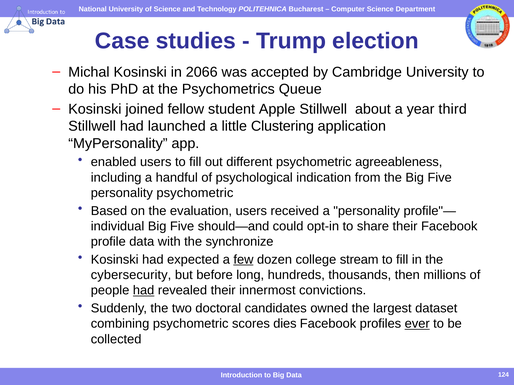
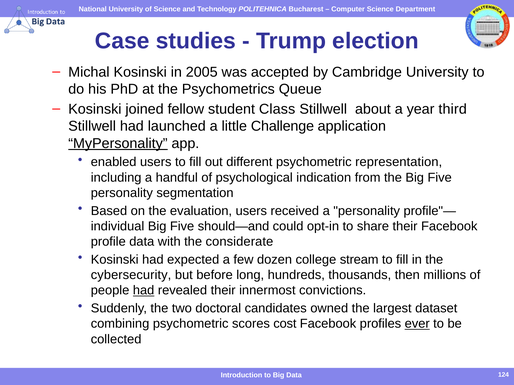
2066: 2066 -> 2005
Apple: Apple -> Class
Clustering: Clustering -> Challenge
MyPersonality underline: none -> present
agreeableness: agreeableness -> representation
personality psychometric: psychometric -> segmentation
synchronize: synchronize -> considerate
few underline: present -> none
dies: dies -> cost
